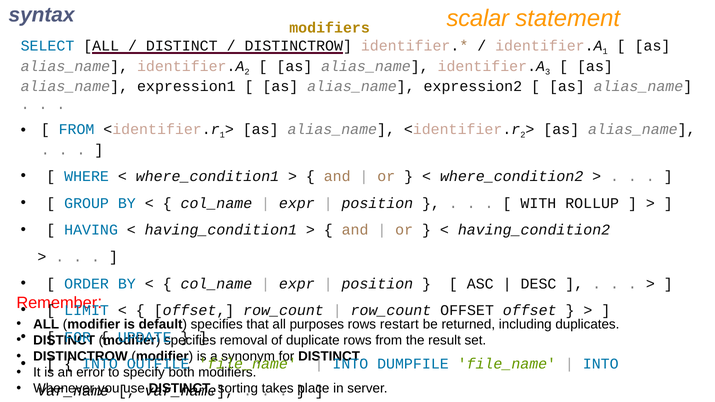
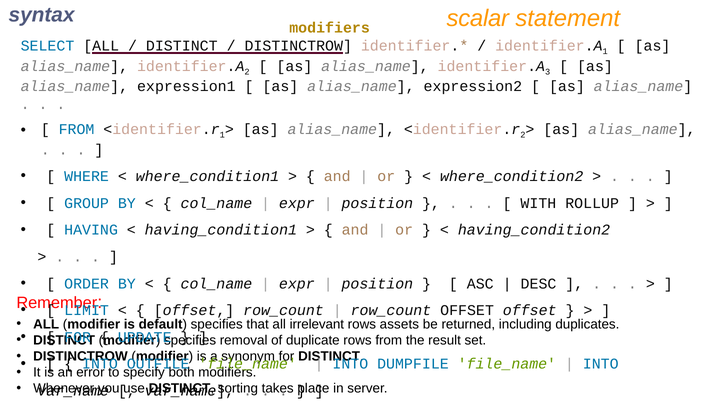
purposes: purposes -> irrelevant
restart: restart -> assets
